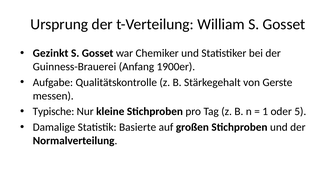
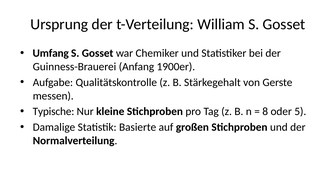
Gezinkt: Gezinkt -> Umfang
1: 1 -> 8
